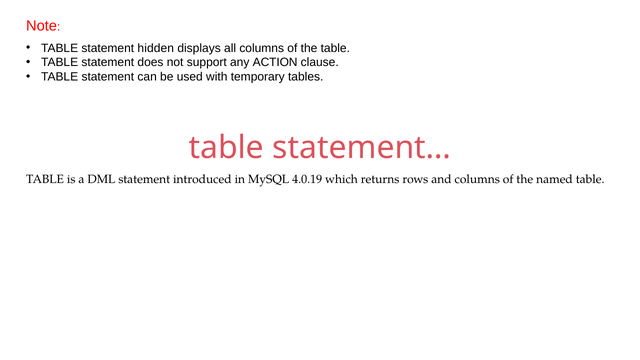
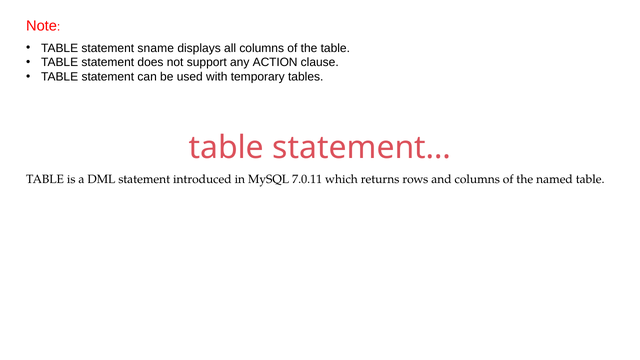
hidden: hidden -> sname
4.0.19: 4.0.19 -> 7.0.11
